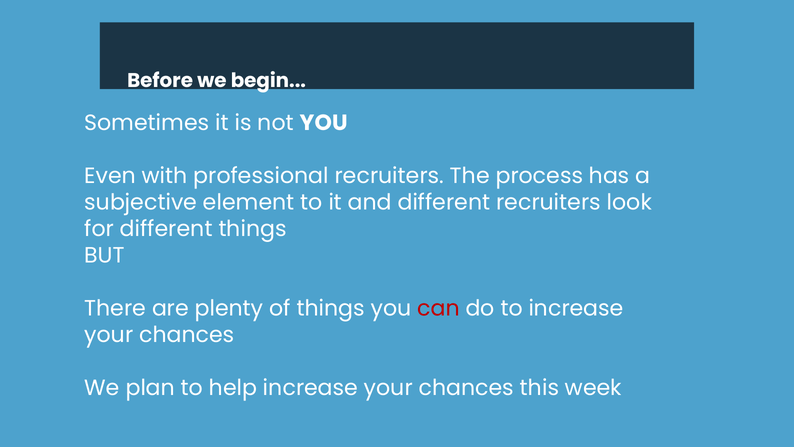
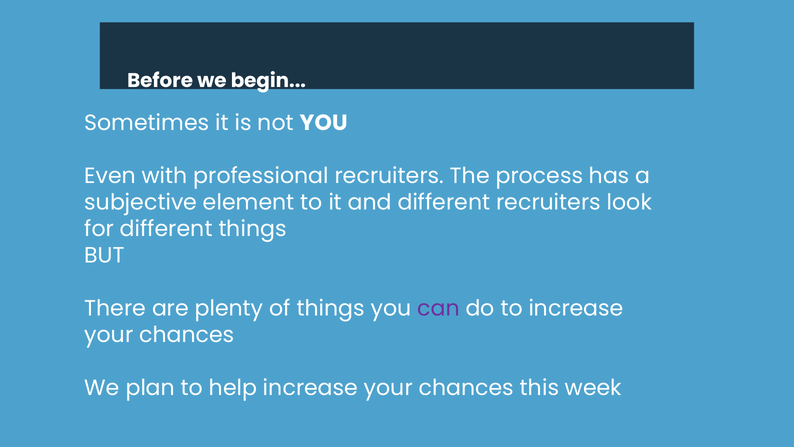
can colour: red -> purple
